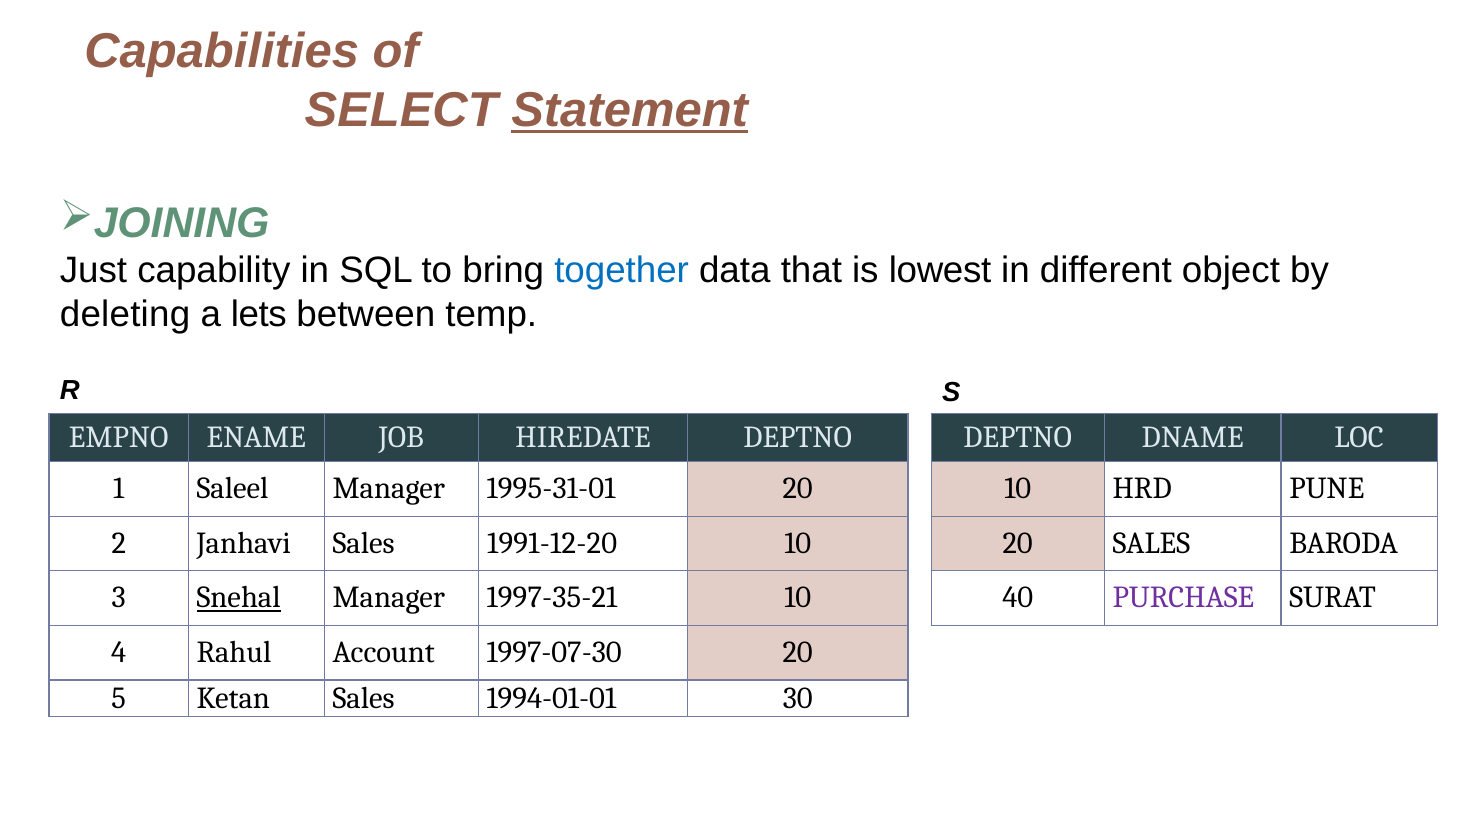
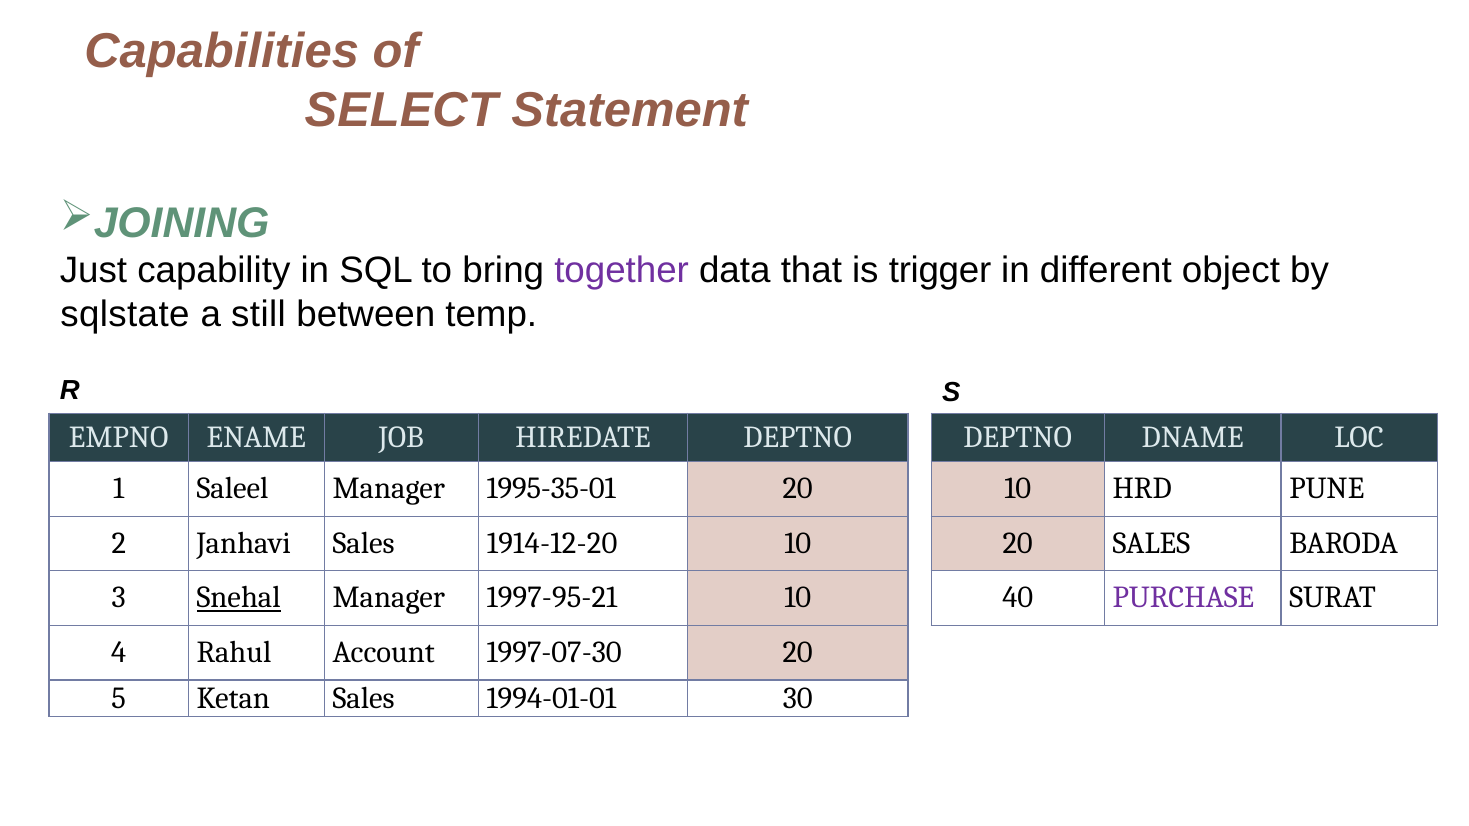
Statement underline: present -> none
together colour: blue -> purple
lowest: lowest -> trigger
deleting: deleting -> sqlstate
lets: lets -> still
1995-31-01: 1995-31-01 -> 1995-35-01
1991-12-20: 1991-12-20 -> 1914-12-20
1997-35-21: 1997-35-21 -> 1997-95-21
